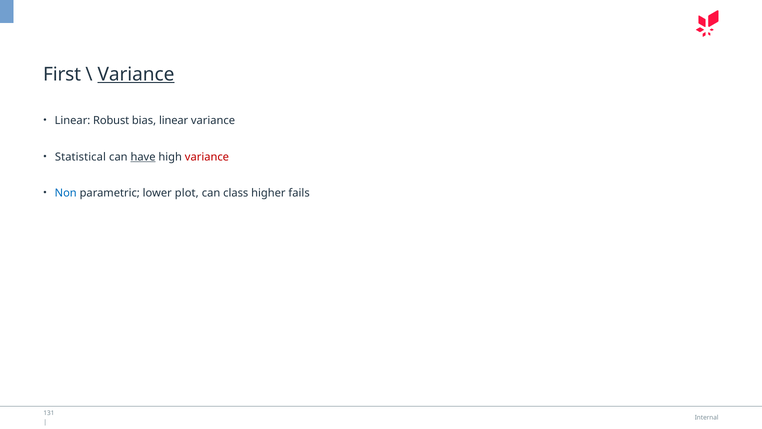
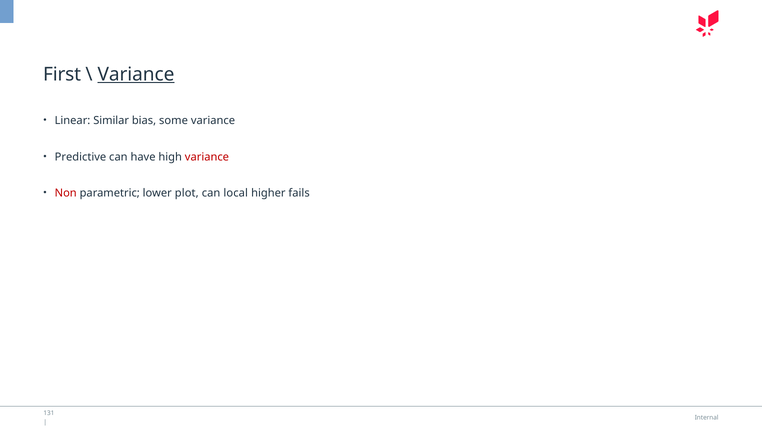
Robust: Robust -> Similar
bias linear: linear -> some
Statistical: Statistical -> Predictive
have underline: present -> none
Non colour: blue -> red
class: class -> local
